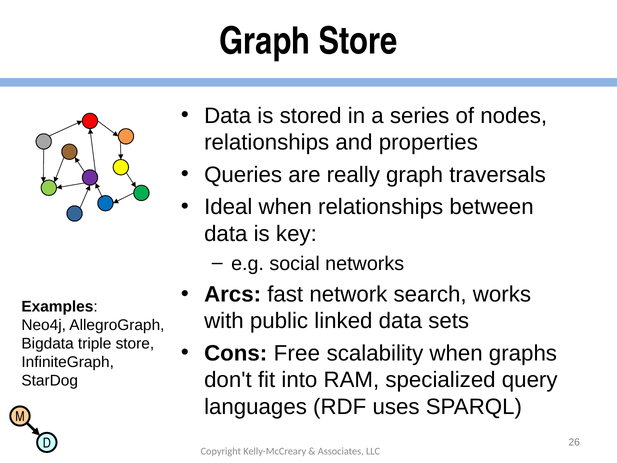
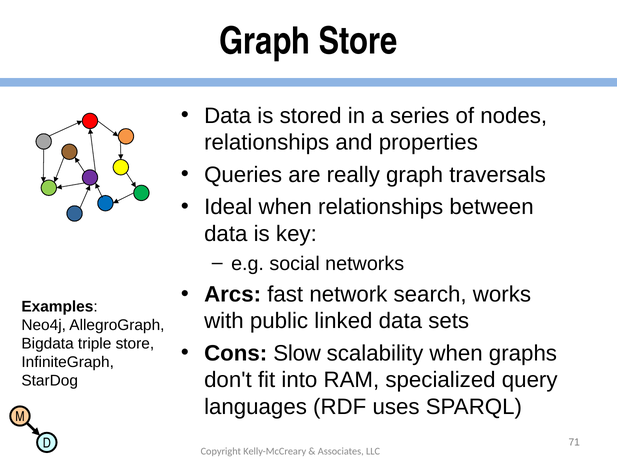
Free: Free -> Slow
26: 26 -> 71
